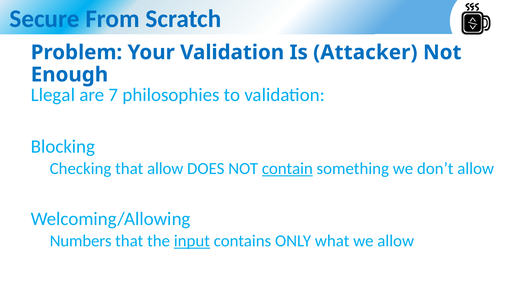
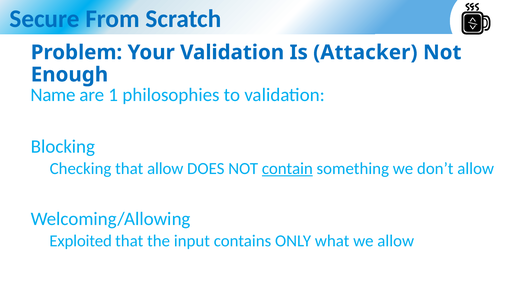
Llegal: Llegal -> Name
7: 7 -> 1
Numbers: Numbers -> Exploited
input underline: present -> none
